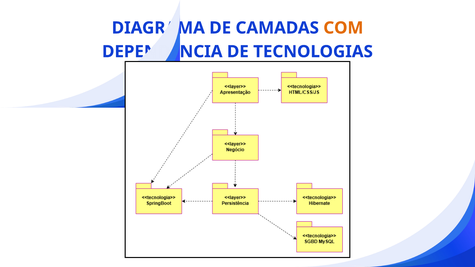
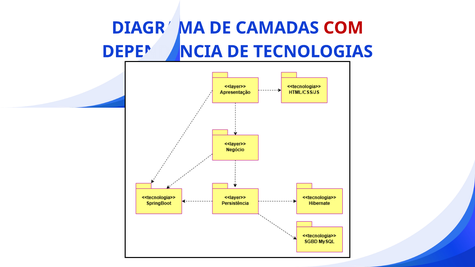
COM colour: orange -> red
